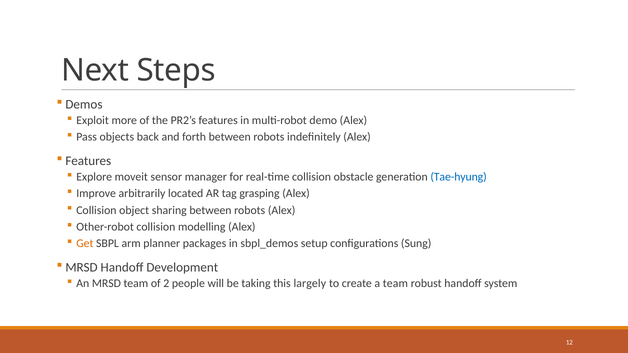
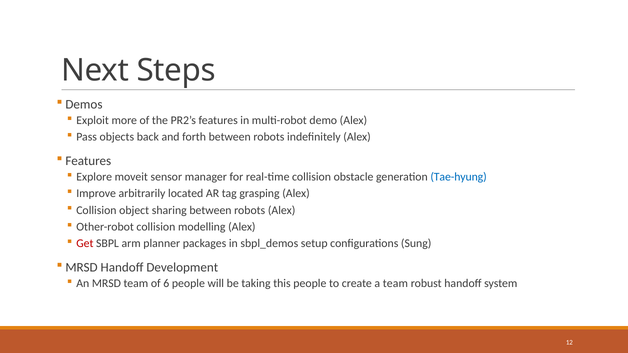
Get colour: orange -> red
2: 2 -> 6
this largely: largely -> people
